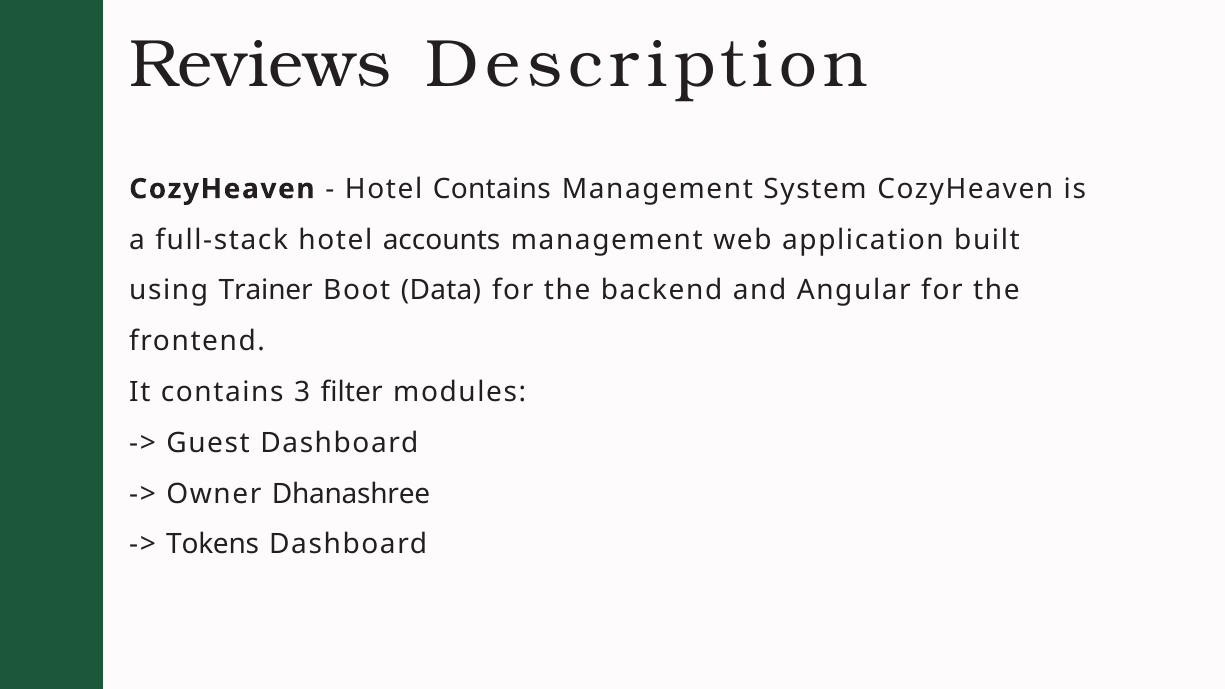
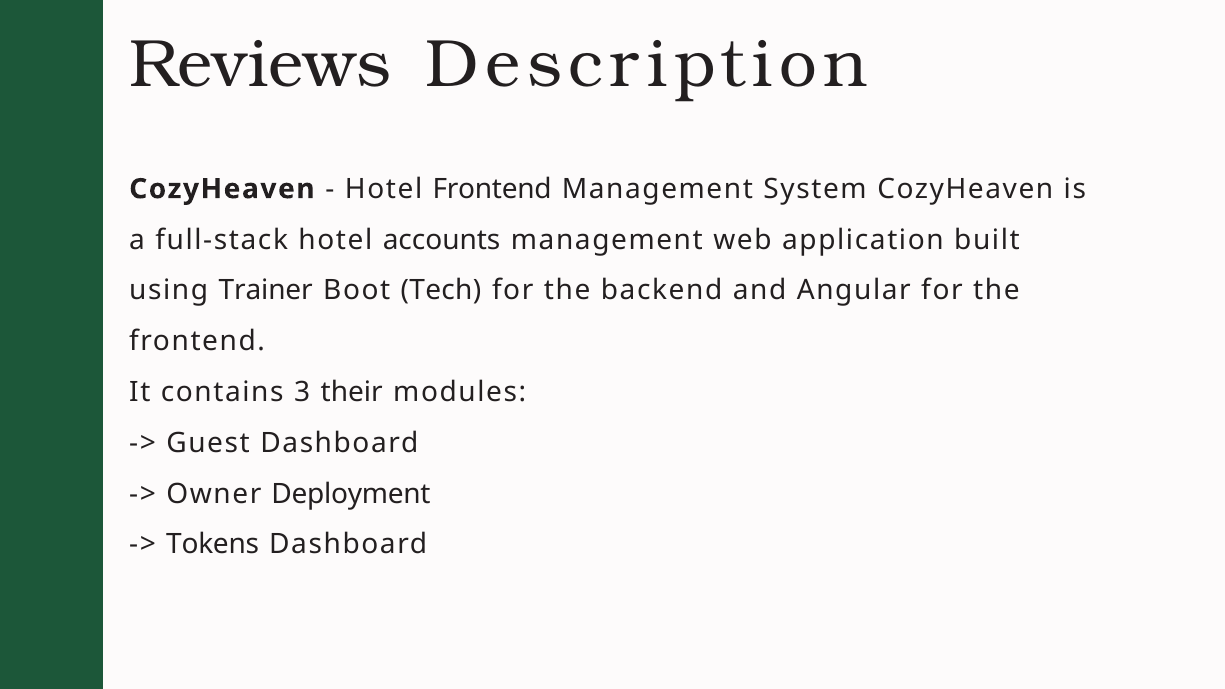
Hotel Contains: Contains -> Frontend
Data: Data -> Tech
filter: filter -> their
Dhanashree: Dhanashree -> Deployment
